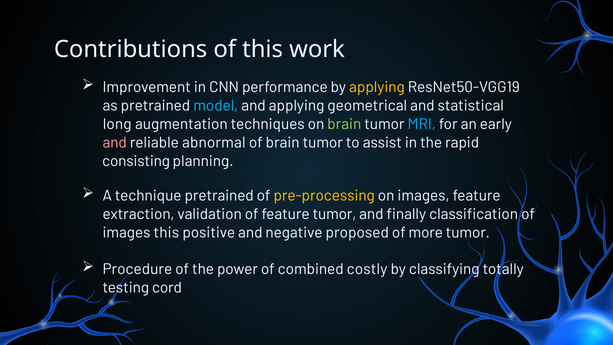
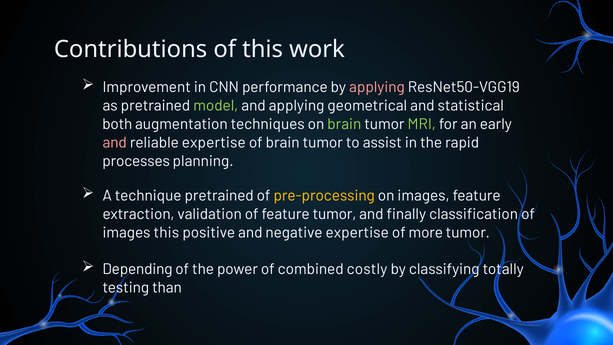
applying at (377, 87) colour: yellow -> pink
model colour: light blue -> light green
long: long -> both
MRI colour: light blue -> light green
reliable abnormal: abnormal -> expertise
consisting: consisting -> processes
negative proposed: proposed -> expertise
Procedure: Procedure -> Depending
cord: cord -> than
